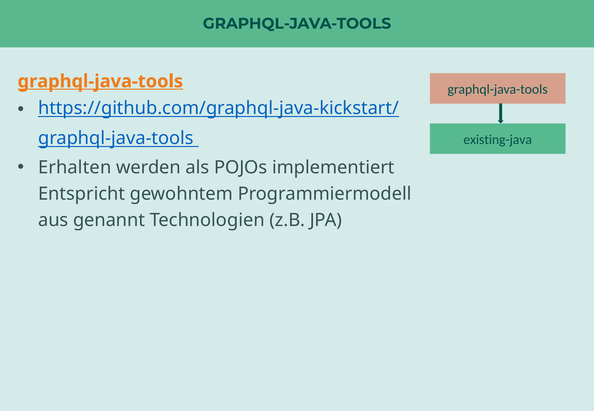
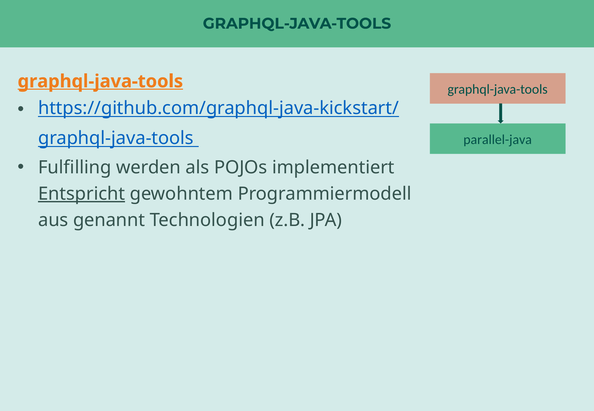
existing-java: existing-java -> parallel-java
Erhalten: Erhalten -> Fulfilling
Entspricht underline: none -> present
